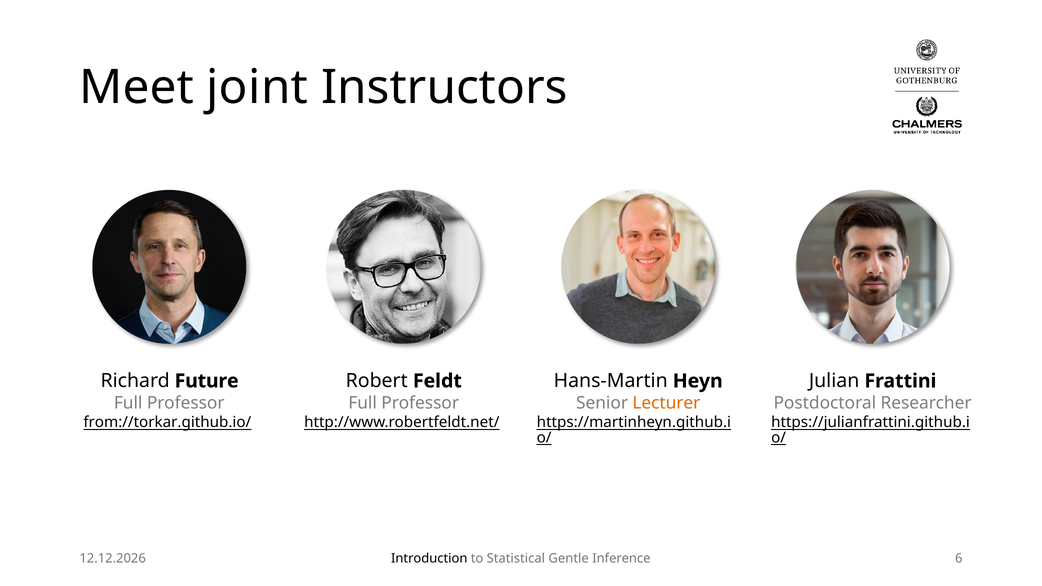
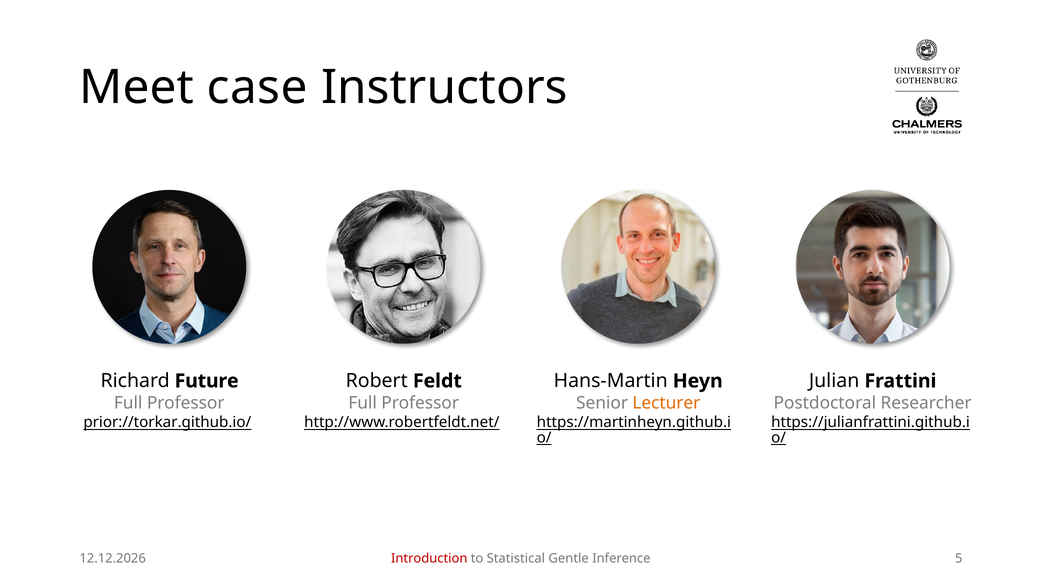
joint: joint -> case
from://torkar.github.io/: from://torkar.github.io/ -> prior://torkar.github.io/
Introduction colour: black -> red
6: 6 -> 5
